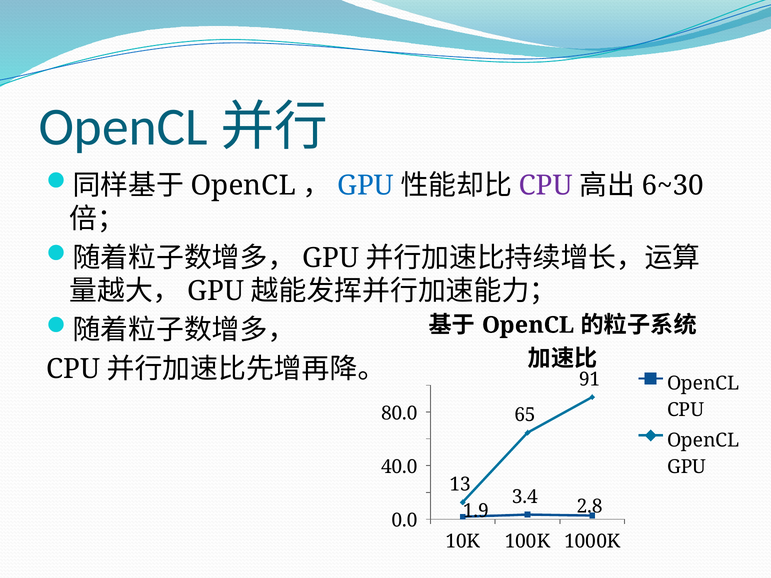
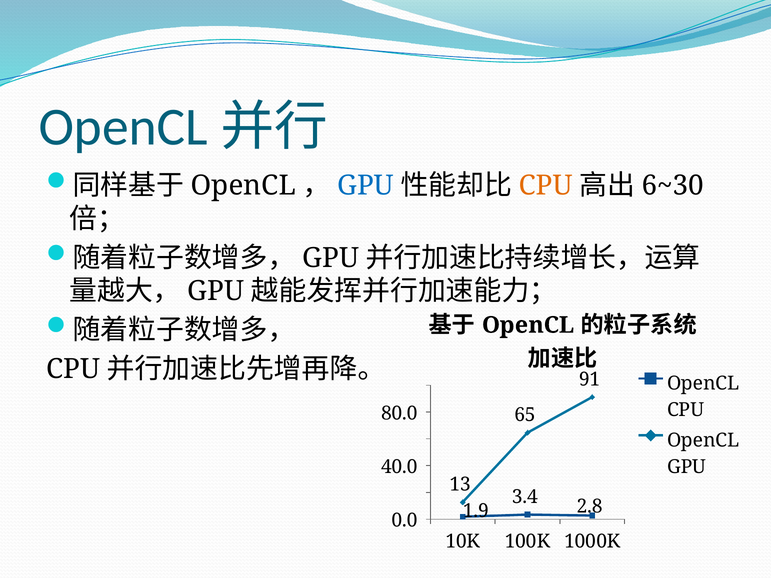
CPU at (546, 186) colour: purple -> orange
